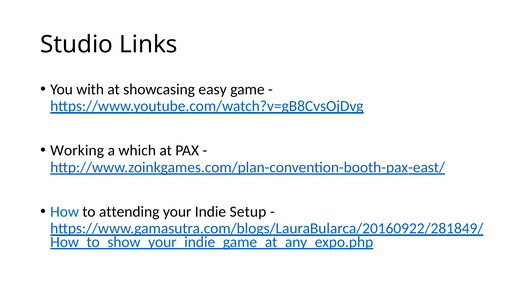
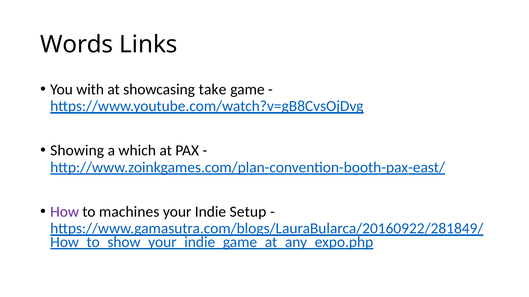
Studio: Studio -> Words
easy: easy -> take
Working: Working -> Showing
How colour: blue -> purple
attending: attending -> machines
